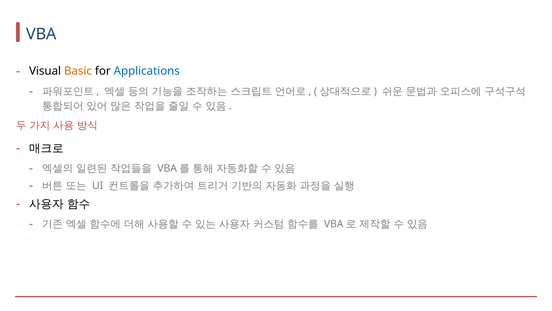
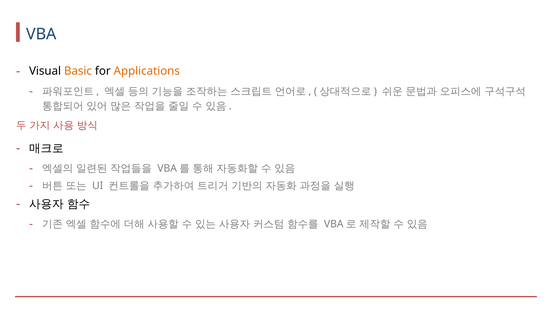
Applications colour: blue -> orange
